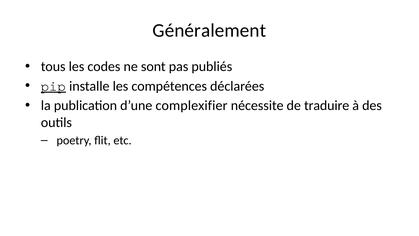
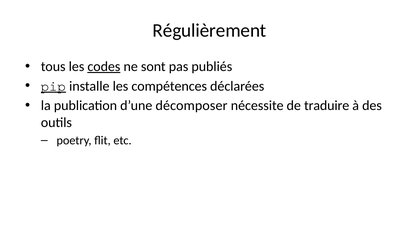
Généralement: Généralement -> Régulièrement
codes underline: none -> present
complexifier: complexifier -> décomposer
